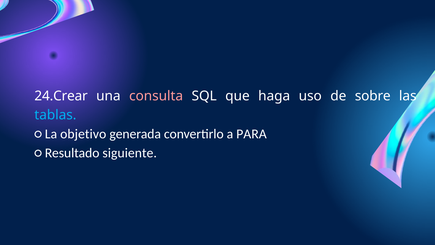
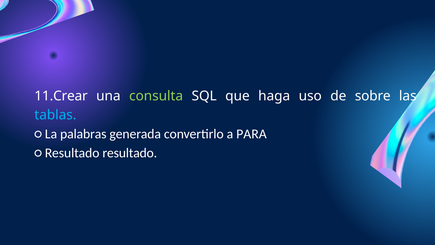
24.Crear: 24.Crear -> 11.Crear
consulta colour: pink -> light green
objetivo: objetivo -> palabras
Resultado siguiente: siguiente -> resultado
